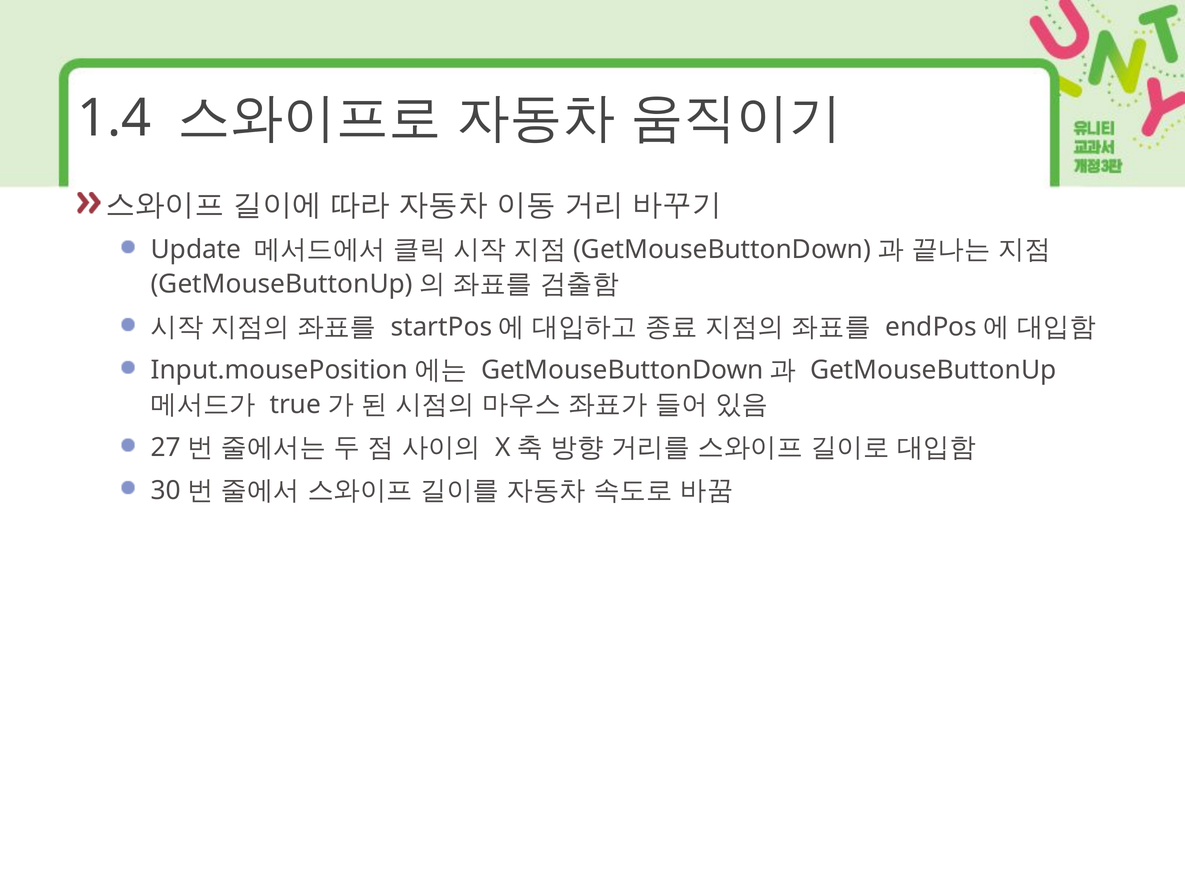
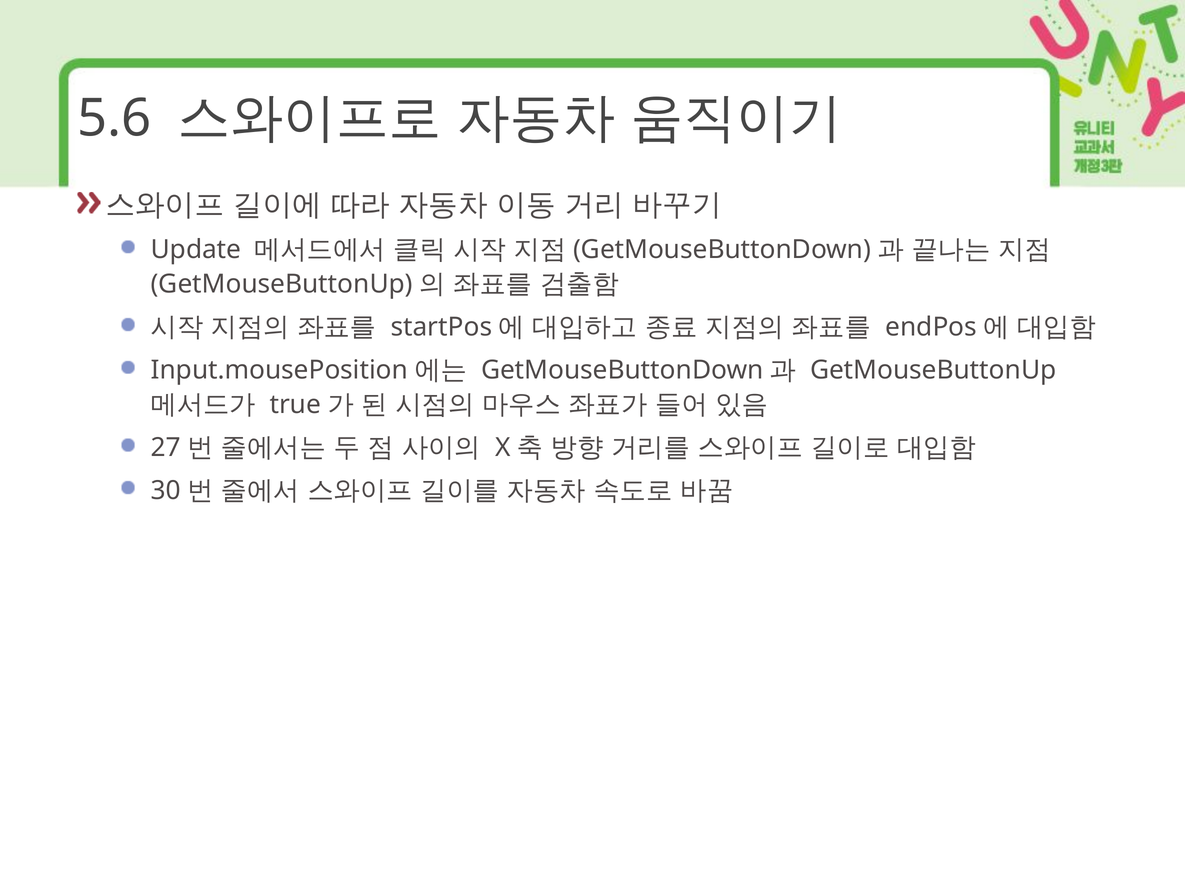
1.4: 1.4 -> 5.6
